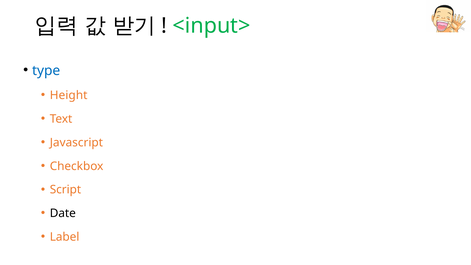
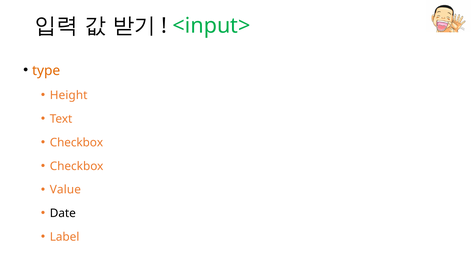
type colour: blue -> orange
Javascript at (76, 142): Javascript -> Checkbox
Script: Script -> Value
